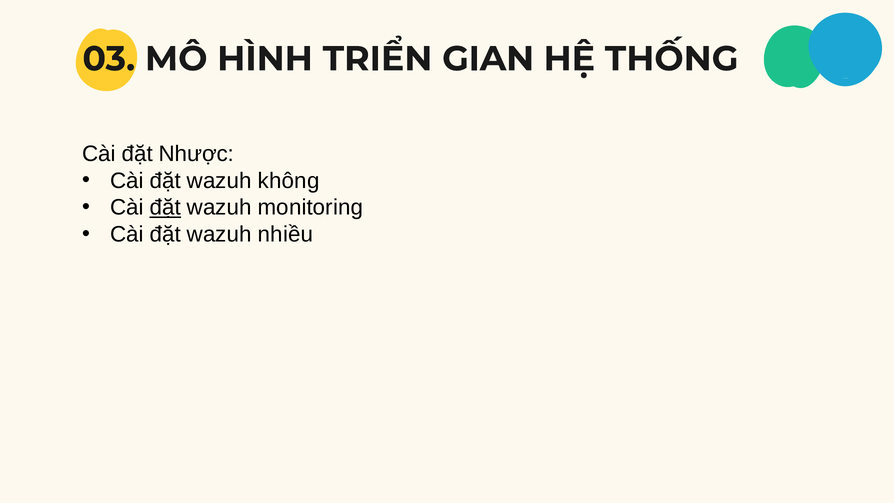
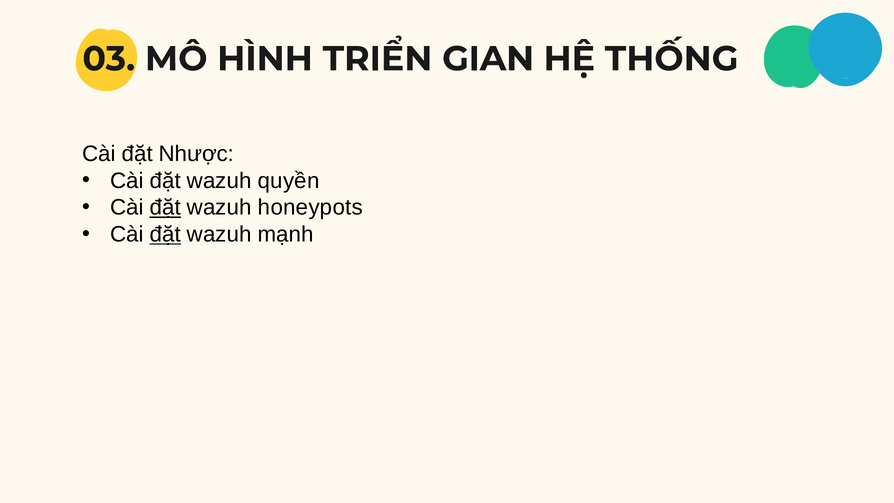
không: không -> quyền
monitoring: monitoring -> honeypots
đặt at (165, 234) underline: none -> present
nhiều: nhiều -> mạnh
